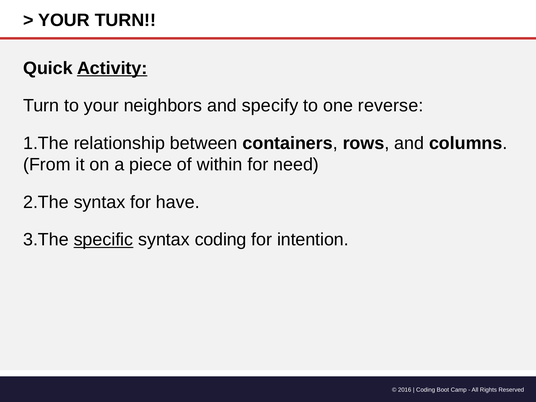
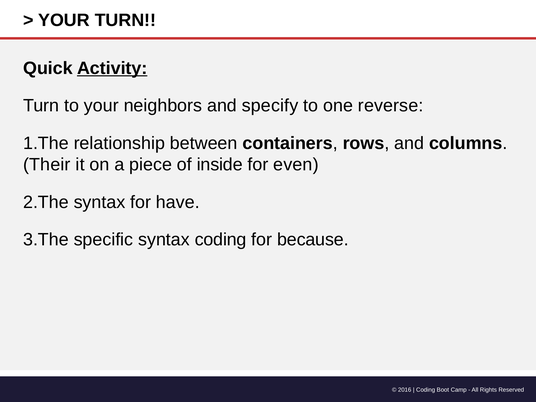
From: From -> Their
within: within -> inside
need: need -> even
specific underline: present -> none
intention: intention -> because
